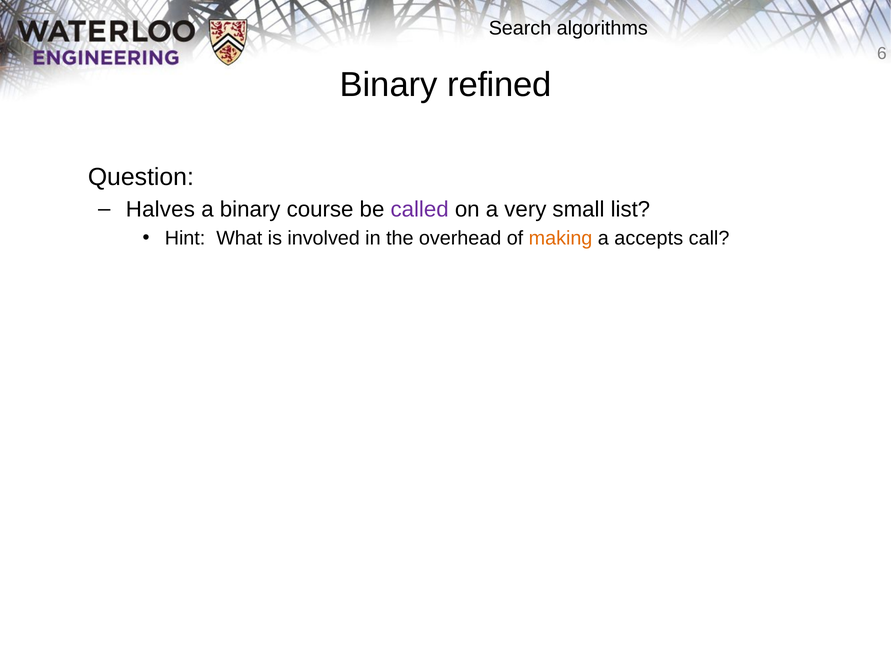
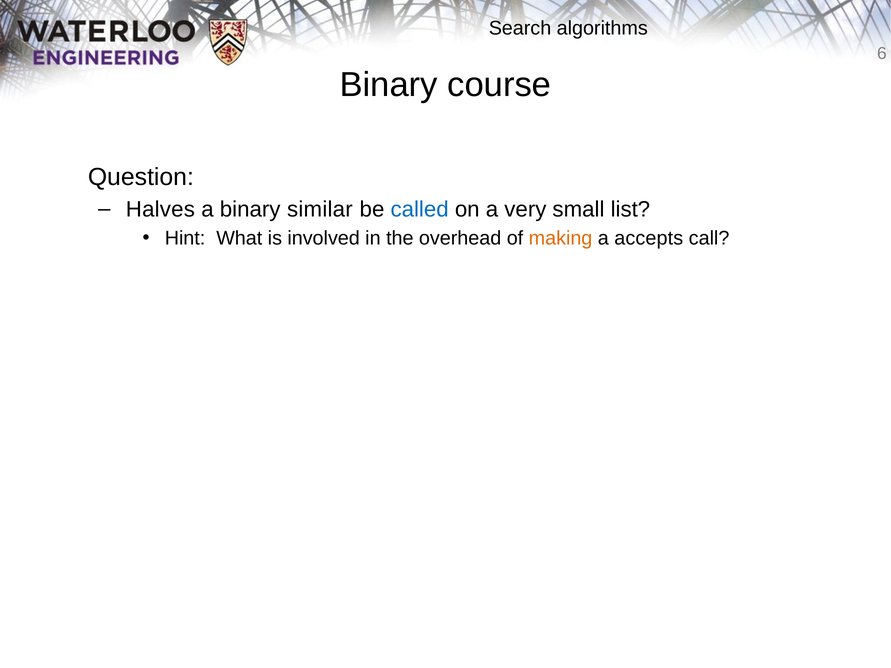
refined: refined -> course
course: course -> similar
called colour: purple -> blue
